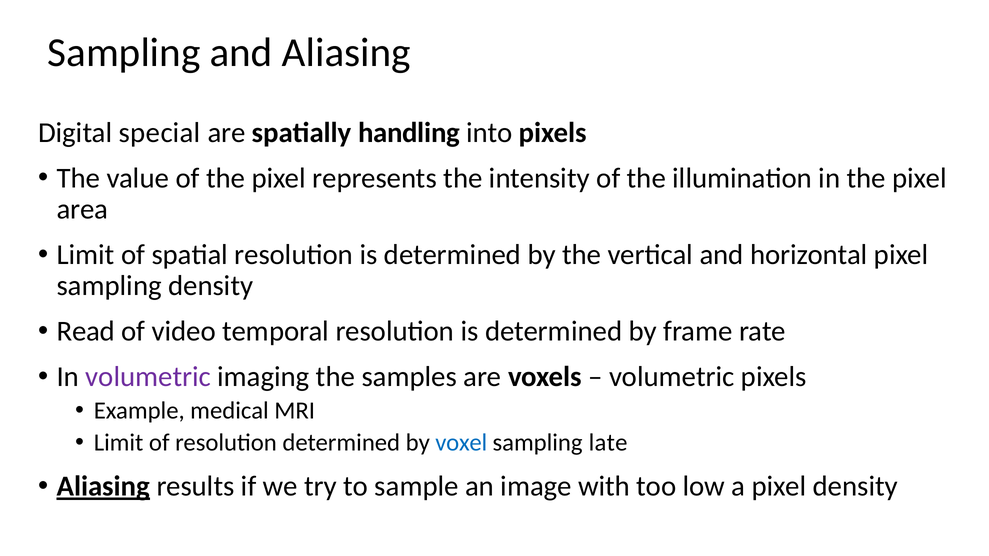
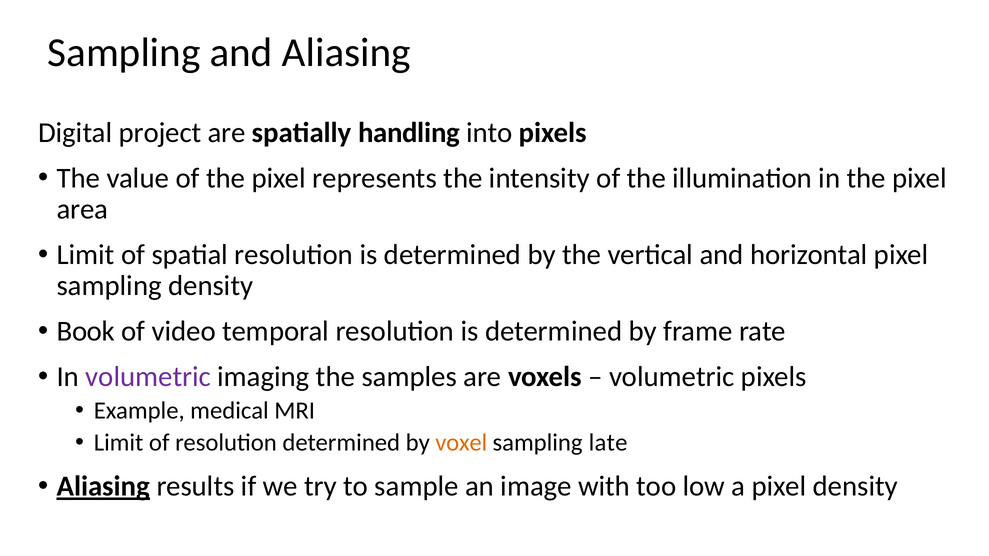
special: special -> project
Read: Read -> Book
voxel colour: blue -> orange
